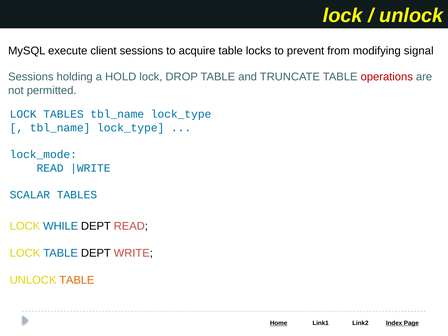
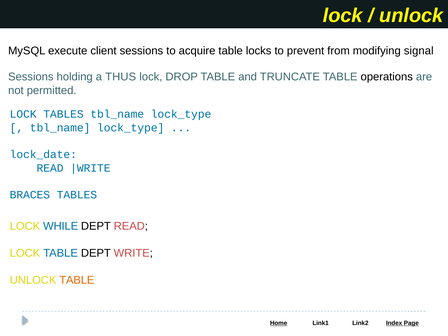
HOLD: HOLD -> THUS
operations colour: red -> black
lock_mode: lock_mode -> lock_date
SCALAR: SCALAR -> BRACES
